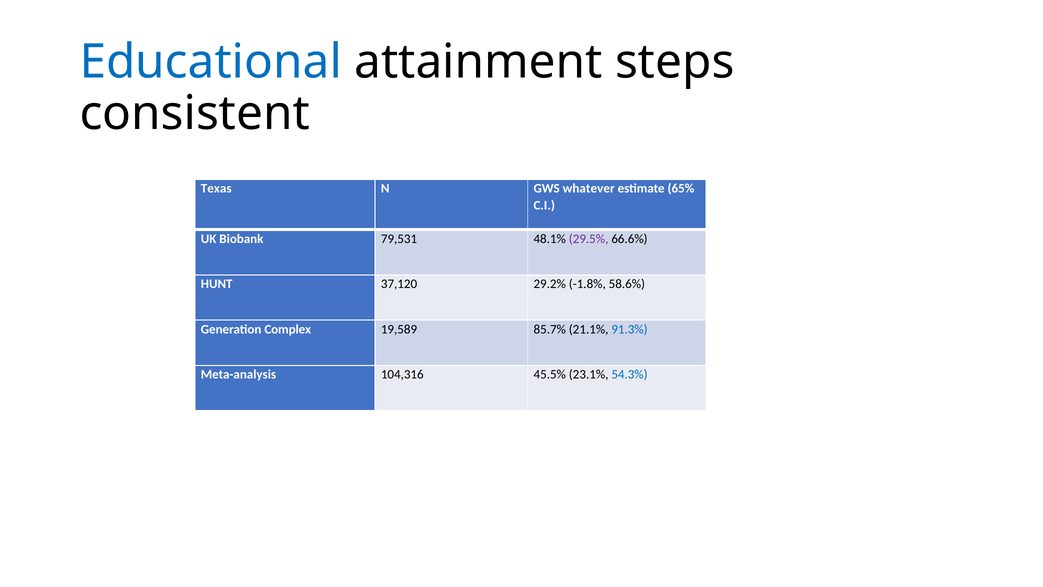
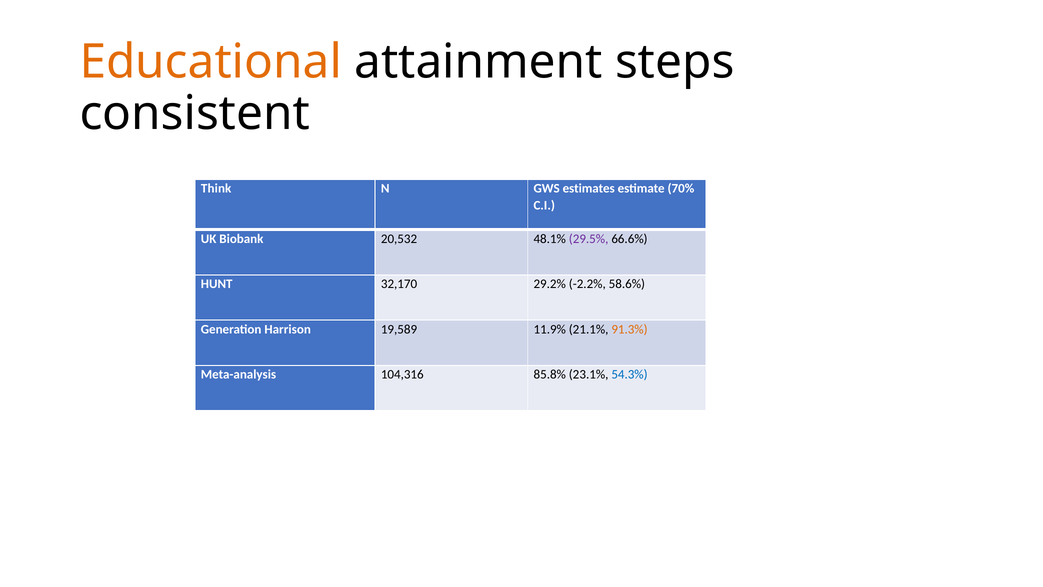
Educational colour: blue -> orange
Texas: Texas -> Think
whatever: whatever -> estimates
65%: 65% -> 70%
79,531: 79,531 -> 20,532
37,120: 37,120 -> 32,170
-1.8%: -1.8% -> -2.2%
Complex: Complex -> Harrison
85.7%: 85.7% -> 11.9%
91.3% colour: blue -> orange
45.5%: 45.5% -> 85.8%
